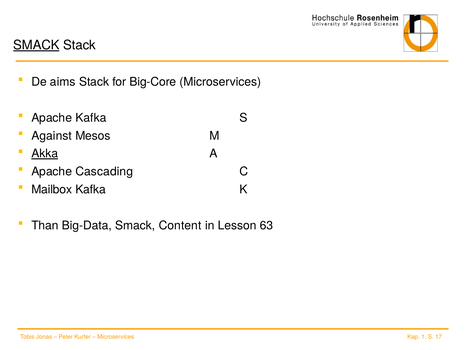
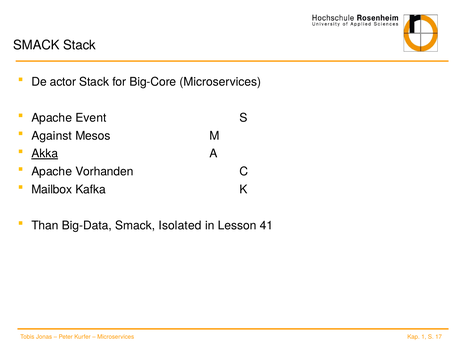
SMACK at (36, 45) underline: present -> none
aims: aims -> actor
Apache Kafka: Kafka -> Event
Cascading: Cascading -> Vorhanden
Content: Content -> Isolated
63: 63 -> 41
